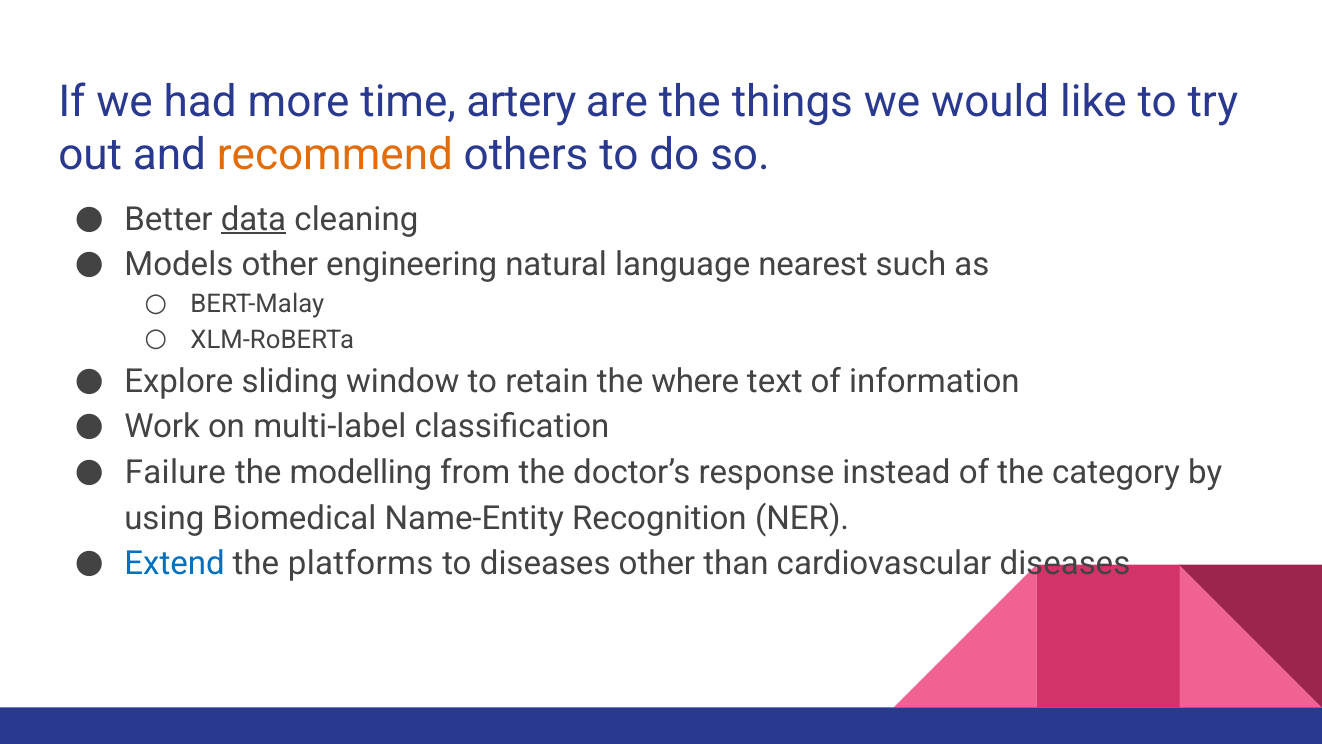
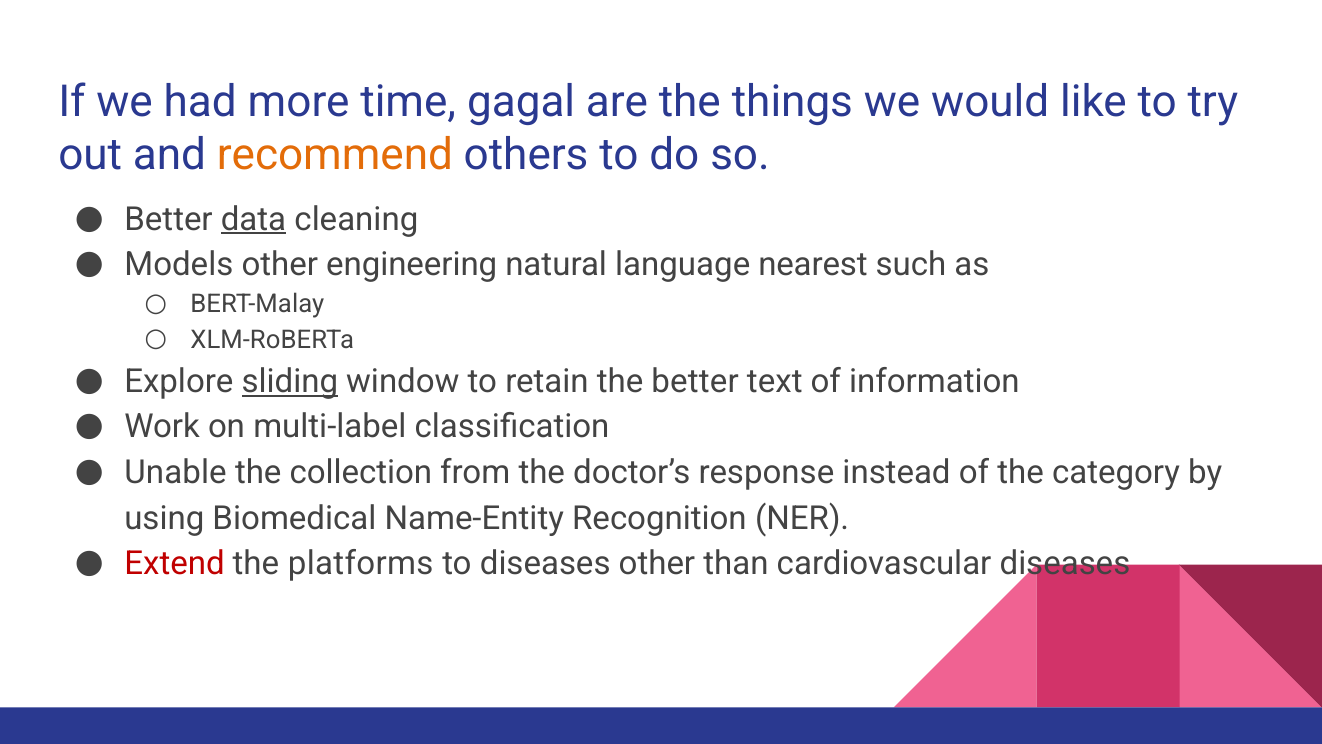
artery: artery -> gagal
sliding underline: none -> present
the where: where -> better
Failure: Failure -> Unable
modelling: modelling -> collection
Extend colour: blue -> red
